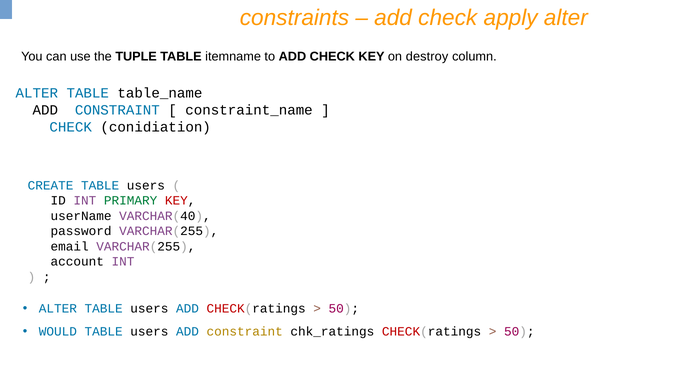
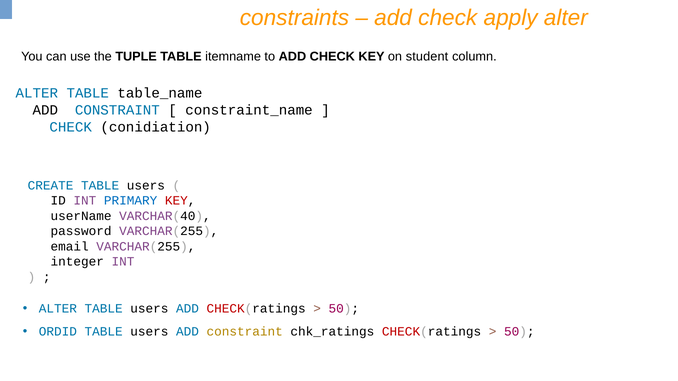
destroy: destroy -> student
PRIMARY colour: green -> blue
account: account -> integer
WOULD: WOULD -> ORDID
